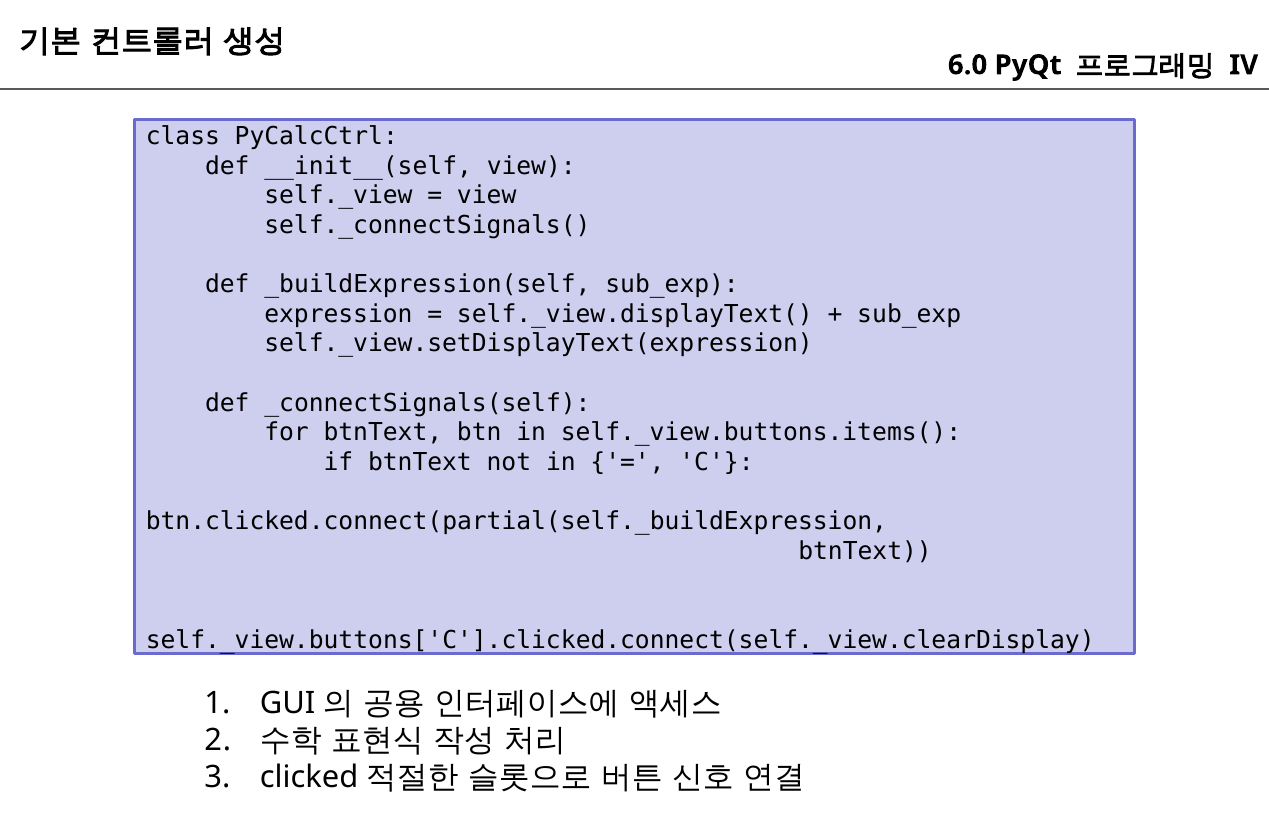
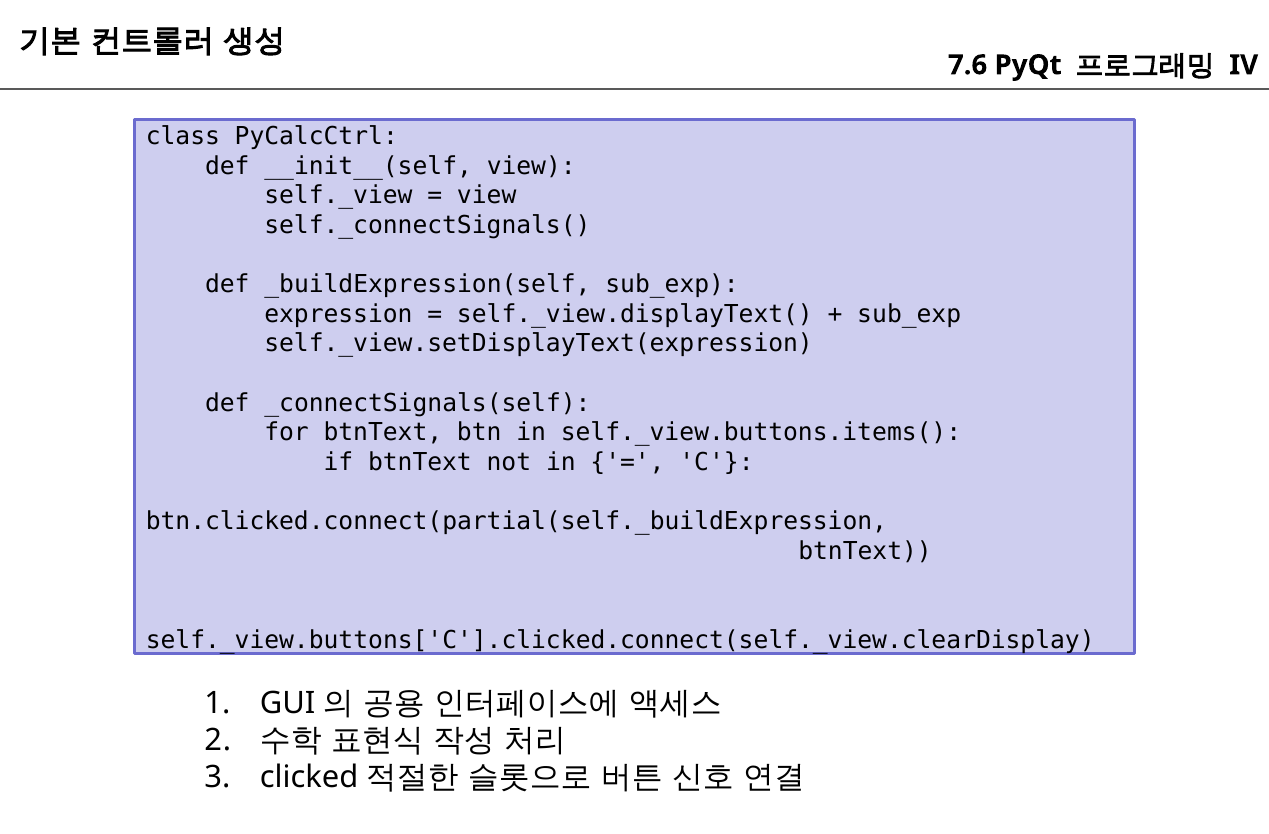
6.0: 6.0 -> 7.6
